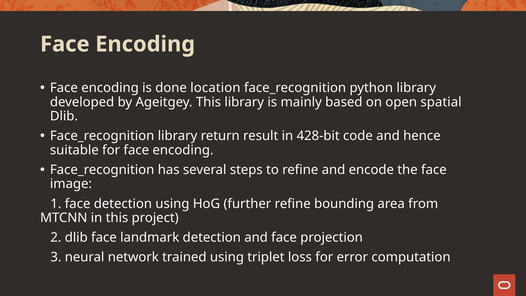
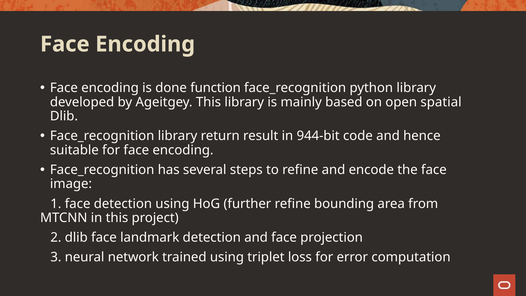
location: location -> function
428-bit: 428-bit -> 944-bit
